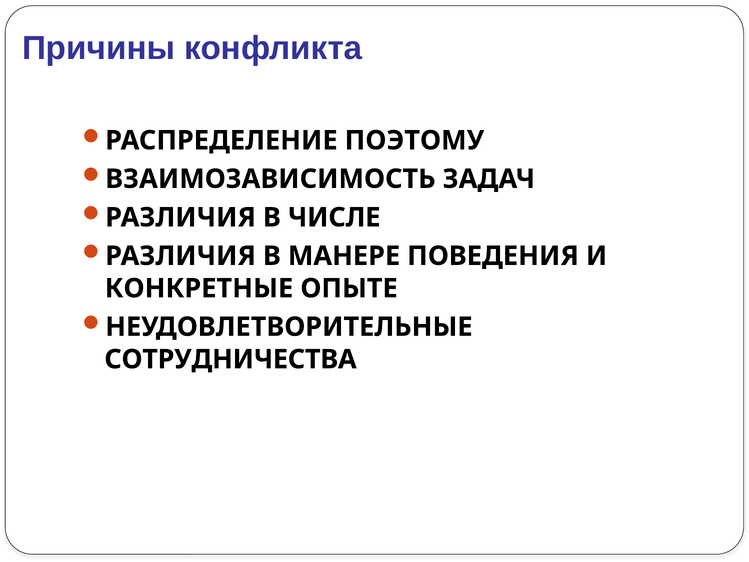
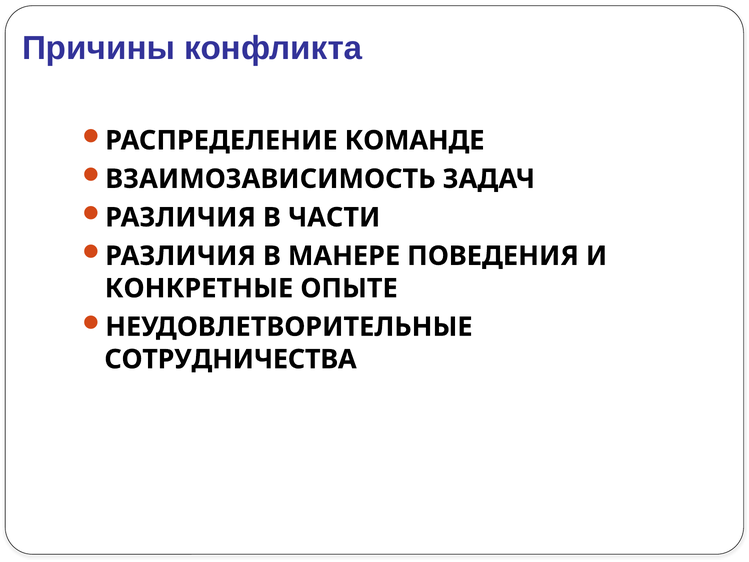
ПОЭТОМУ: ПОЭТОМУ -> КОМАНДЕ
ЧИСЛЕ: ЧИСЛЕ -> ЧАСТИ
